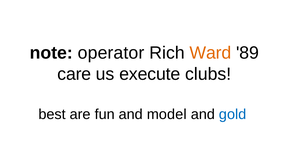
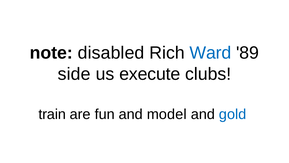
operator: operator -> disabled
Ward colour: orange -> blue
care: care -> side
best: best -> train
